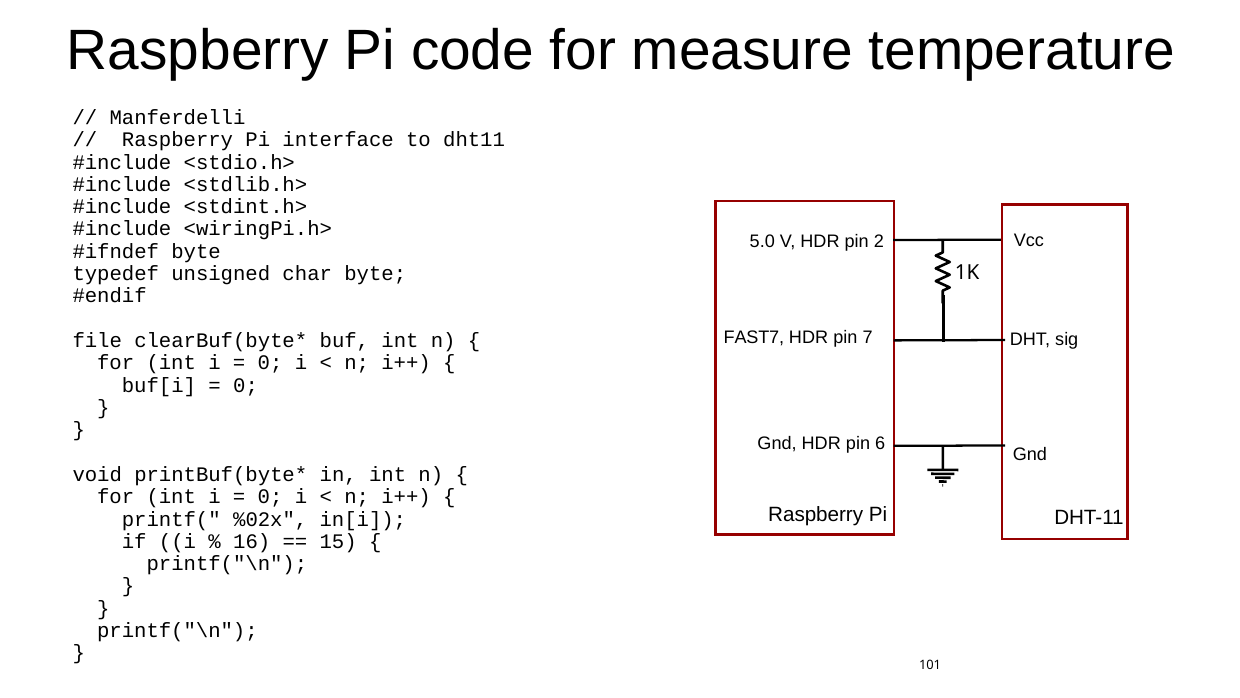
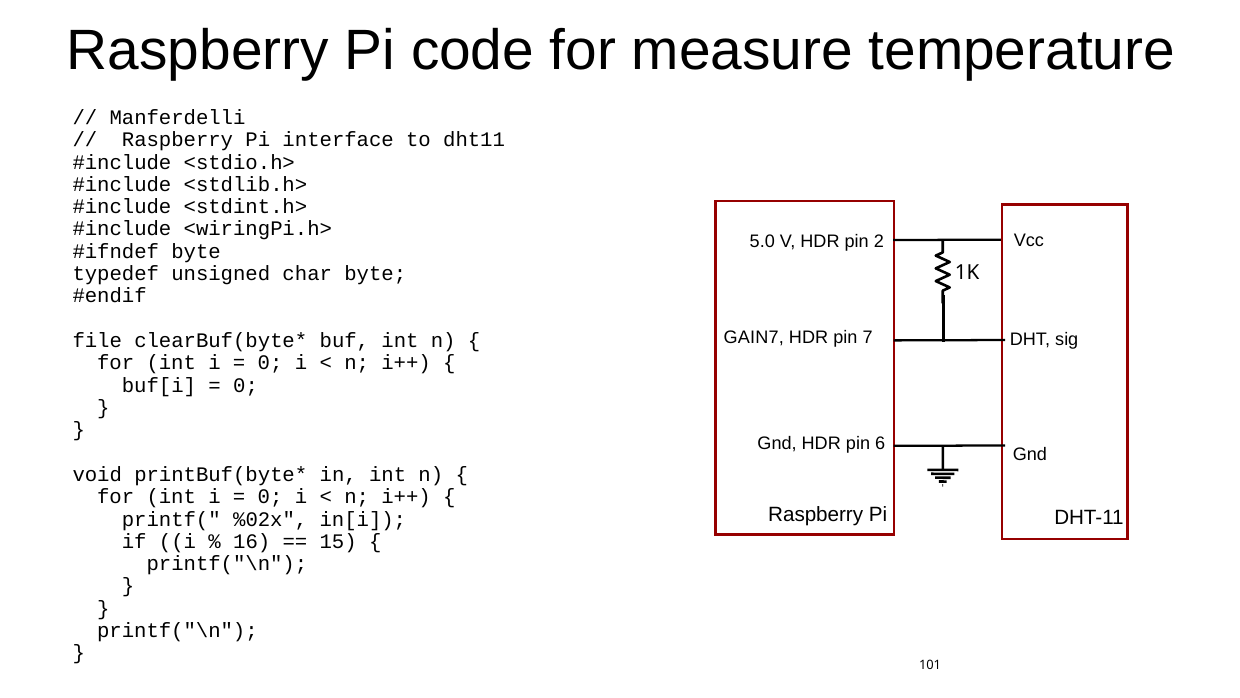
FAST7: FAST7 -> GAIN7
